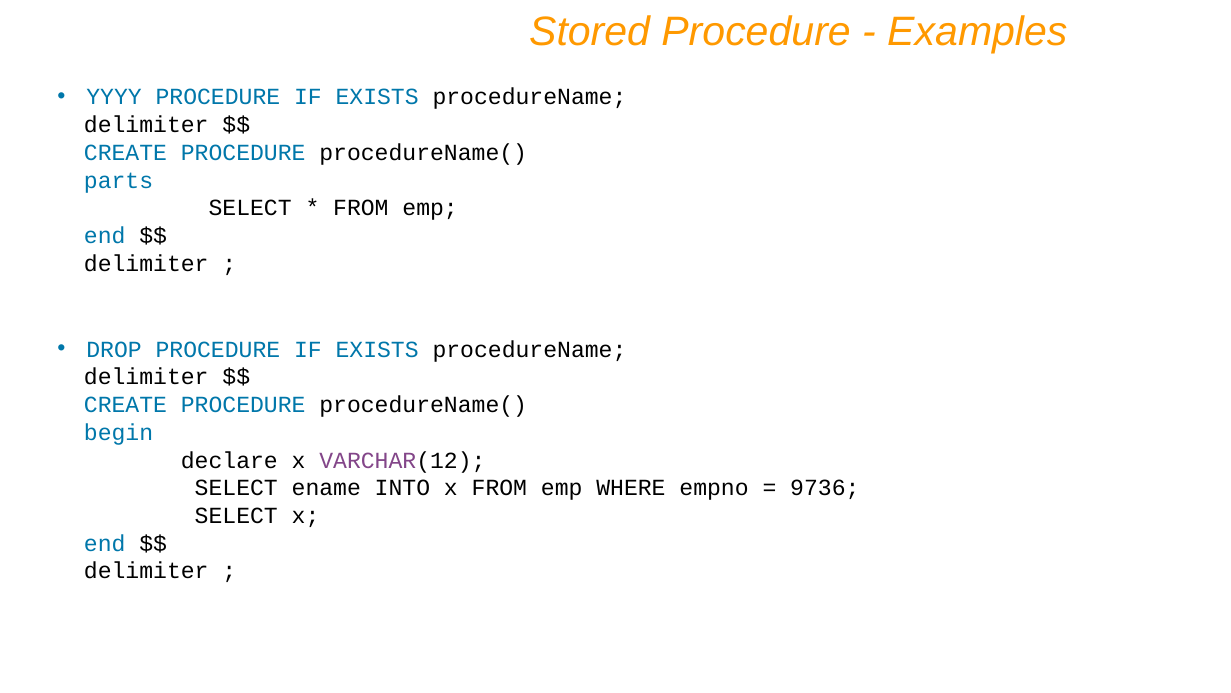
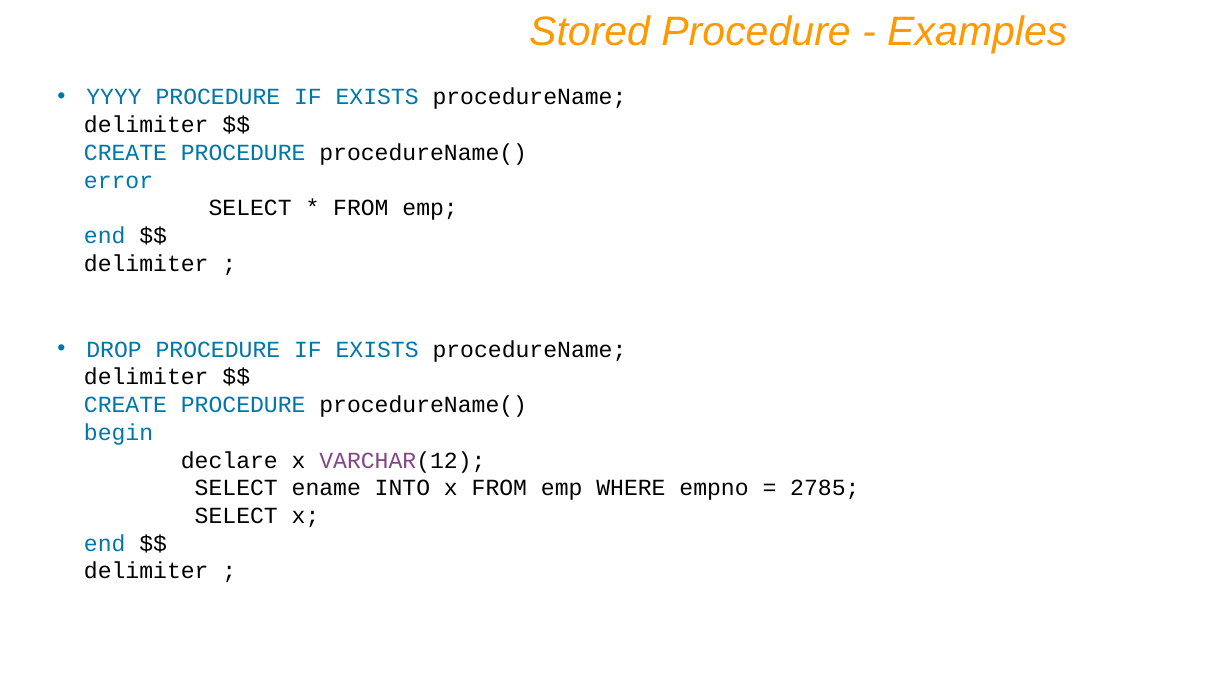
parts: parts -> error
9736: 9736 -> 2785
